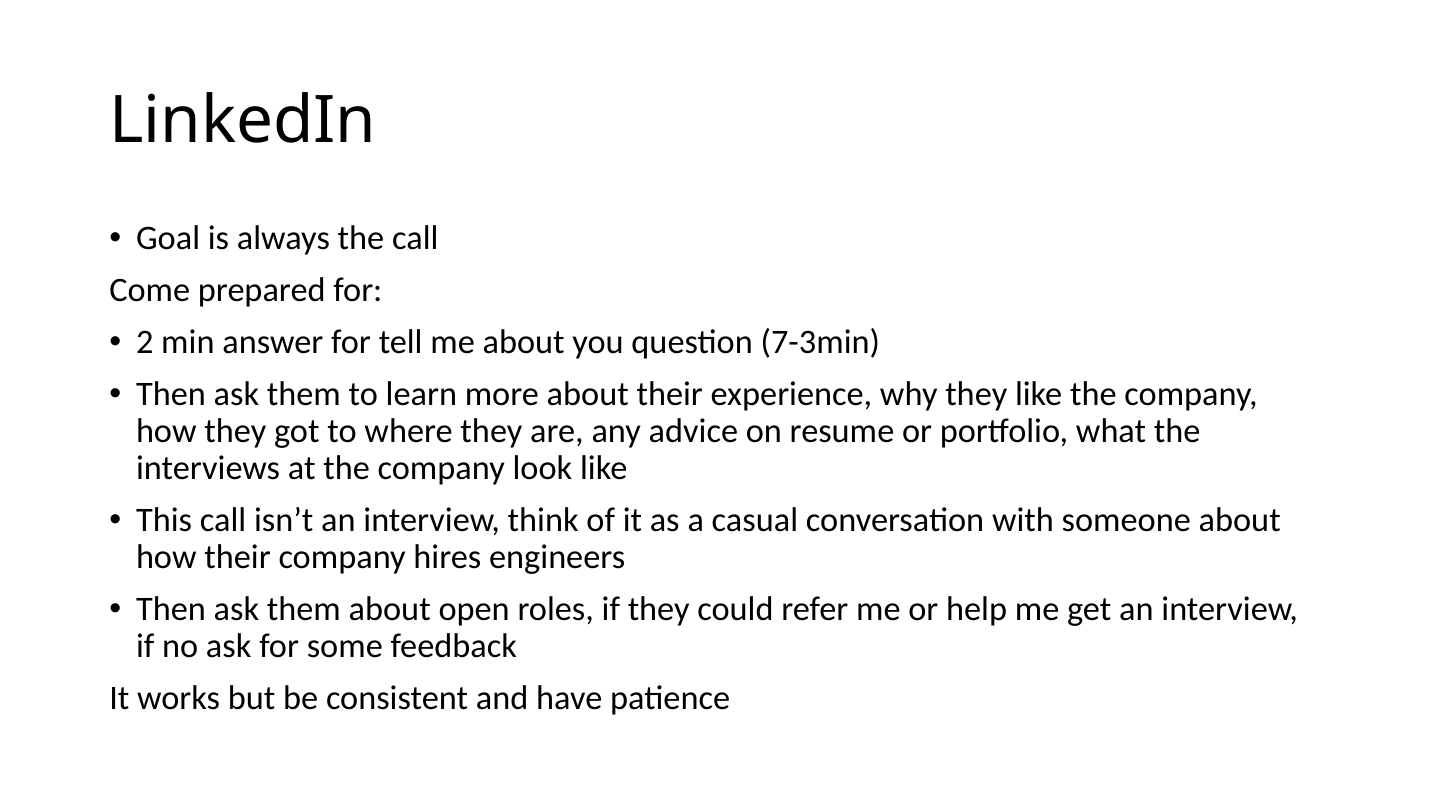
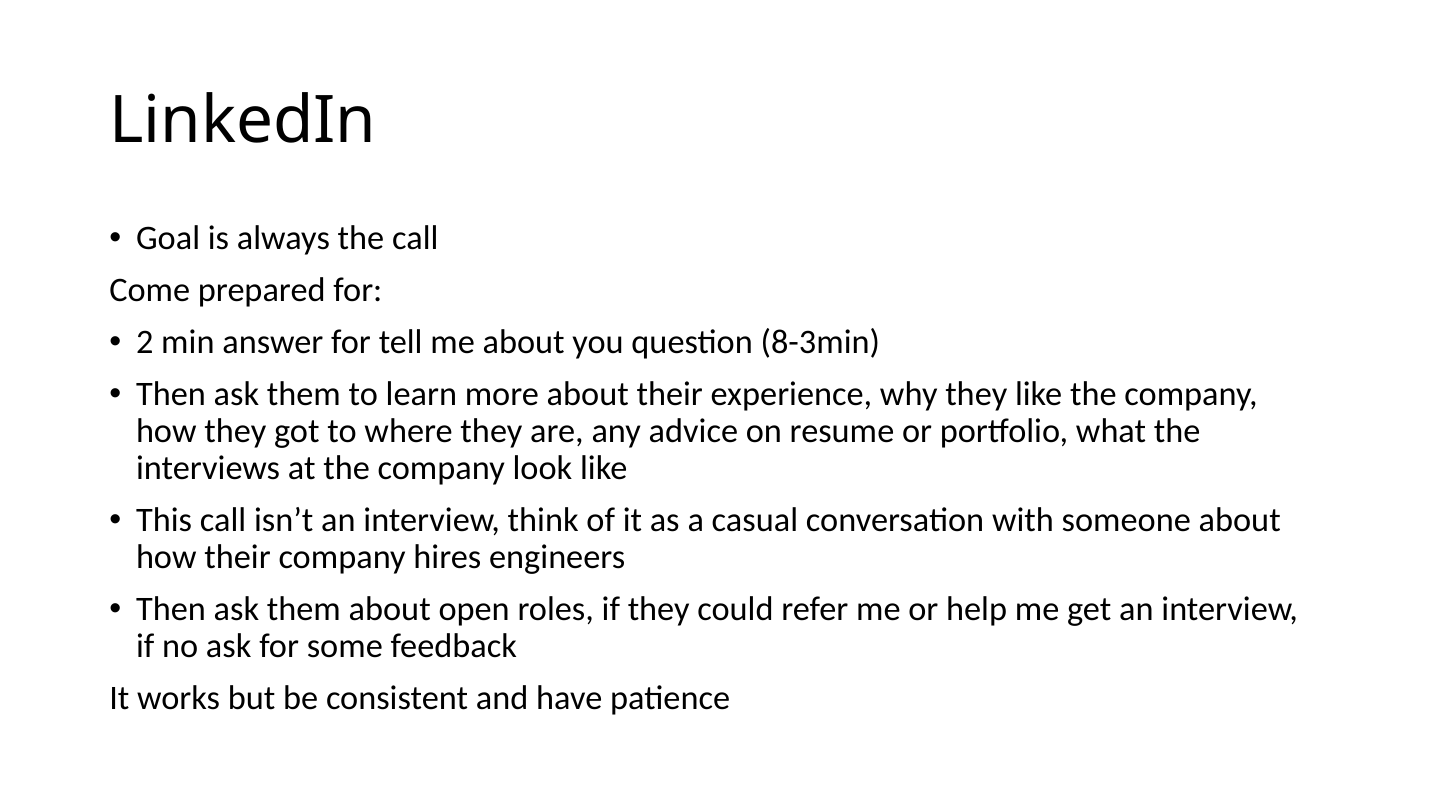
7-3min: 7-3min -> 8-3min
